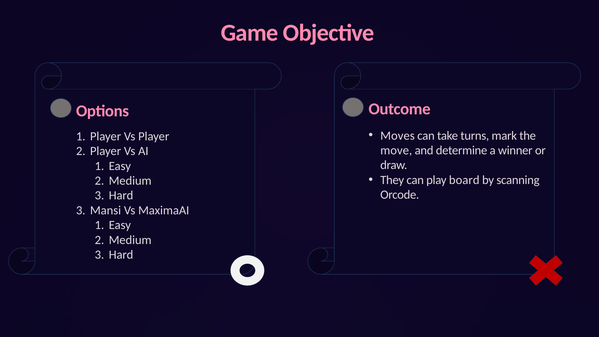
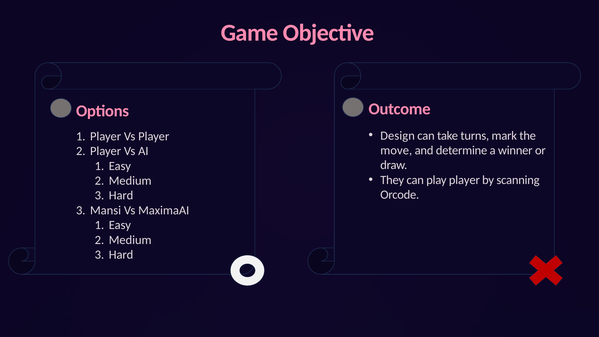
Moves: Moves -> Design
play board: board -> player
